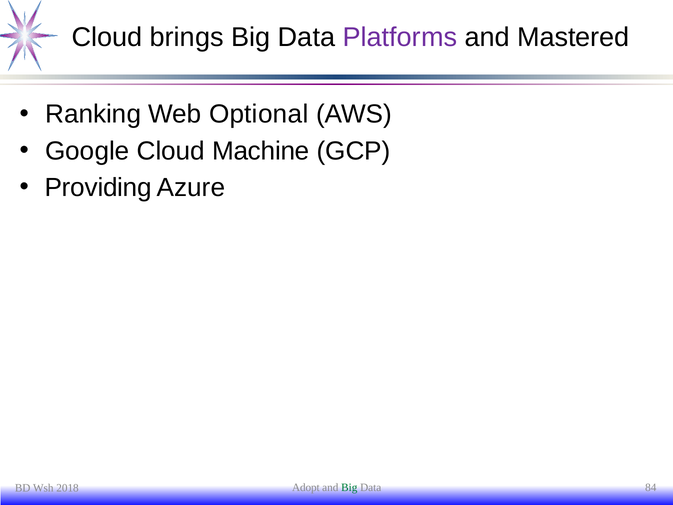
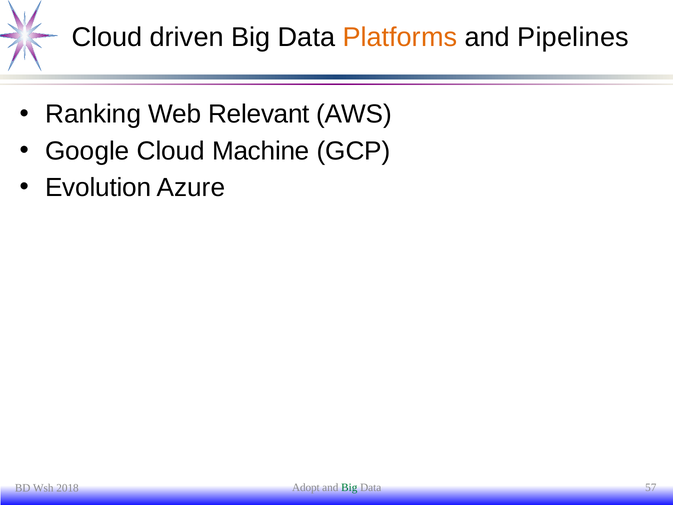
brings: brings -> driven
Platforms colour: purple -> orange
Mastered: Mastered -> Pipelines
Optional: Optional -> Relevant
Providing: Providing -> Evolution
84: 84 -> 57
